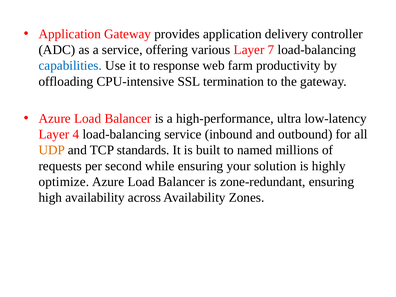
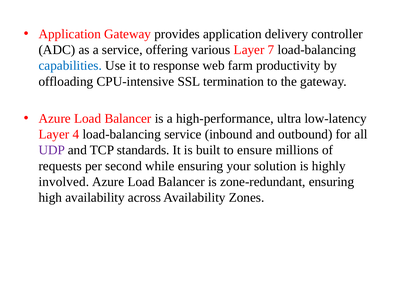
UDP colour: orange -> purple
named: named -> ensure
optimize: optimize -> involved
